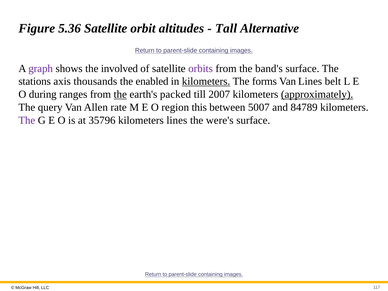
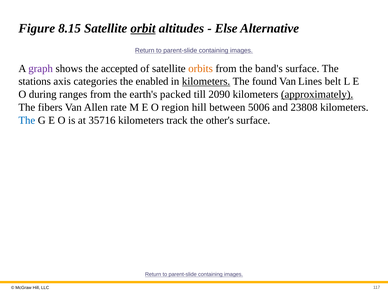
5.36: 5.36 -> 8.15
orbit underline: none -> present
Tall: Tall -> Else
involved: involved -> accepted
orbits colour: purple -> orange
thousands: thousands -> categories
forms: forms -> found
the at (120, 94) underline: present -> none
2007: 2007 -> 2090
query: query -> fibers
region this: this -> hill
5007: 5007 -> 5006
84789: 84789 -> 23808
The at (27, 120) colour: purple -> blue
35796: 35796 -> 35716
kilometers lines: lines -> track
were's: were's -> other's
